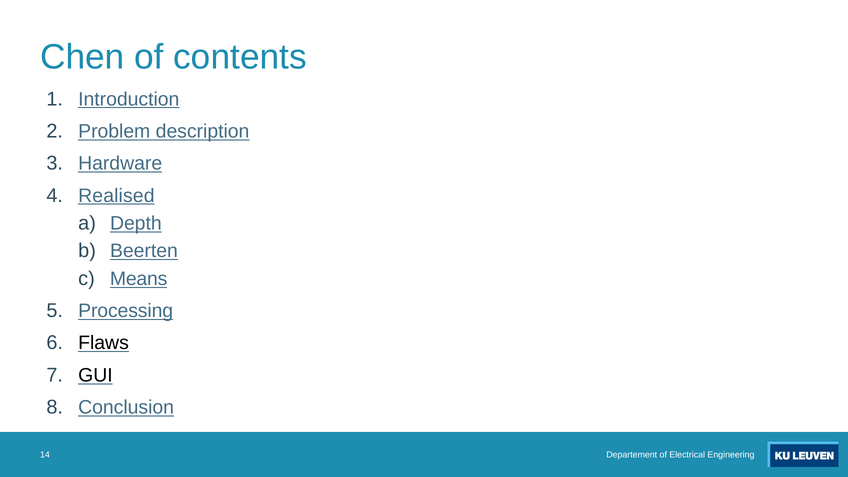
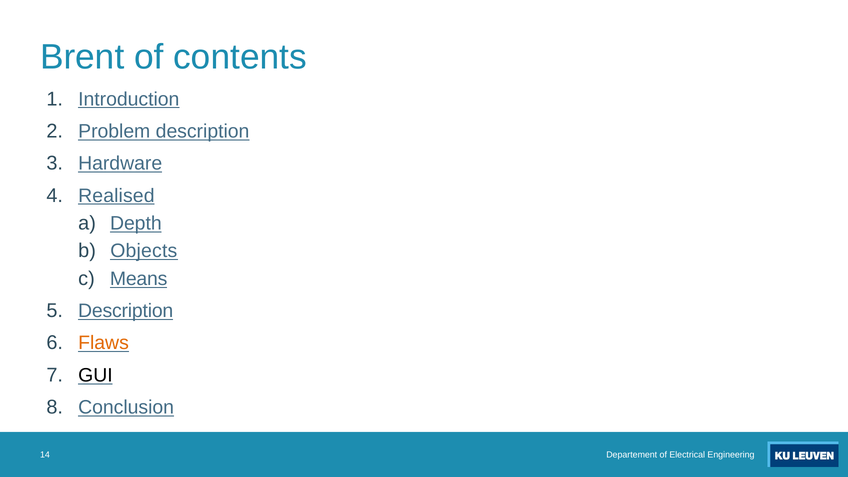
Chen: Chen -> Brent
Beerten: Beerten -> Objects
Processing at (126, 311): Processing -> Description
Flaws colour: black -> orange
